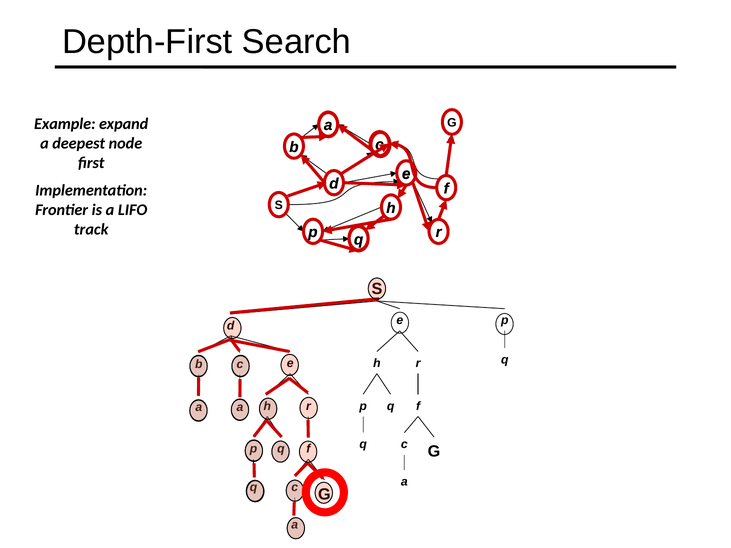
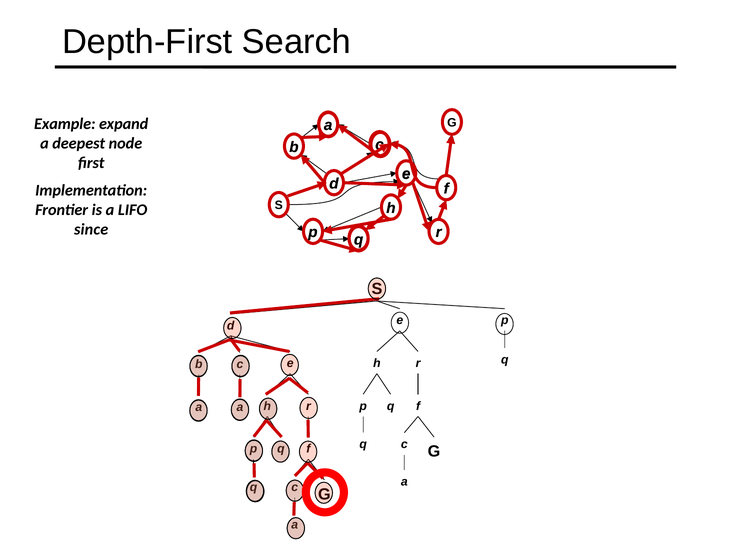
track: track -> since
